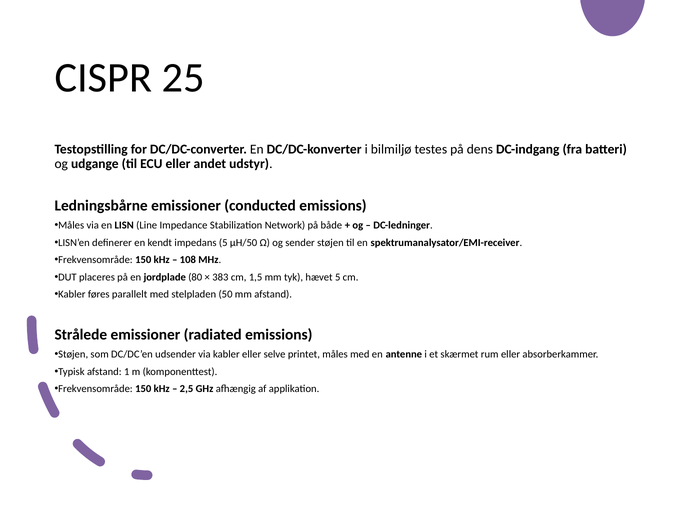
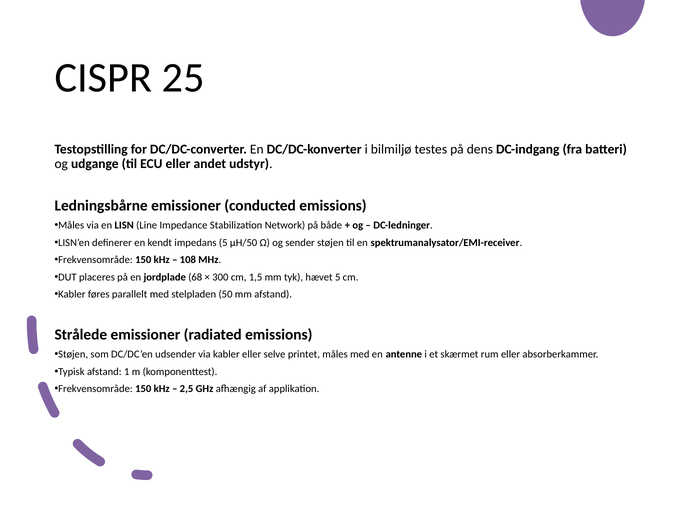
80: 80 -> 68
383: 383 -> 300
